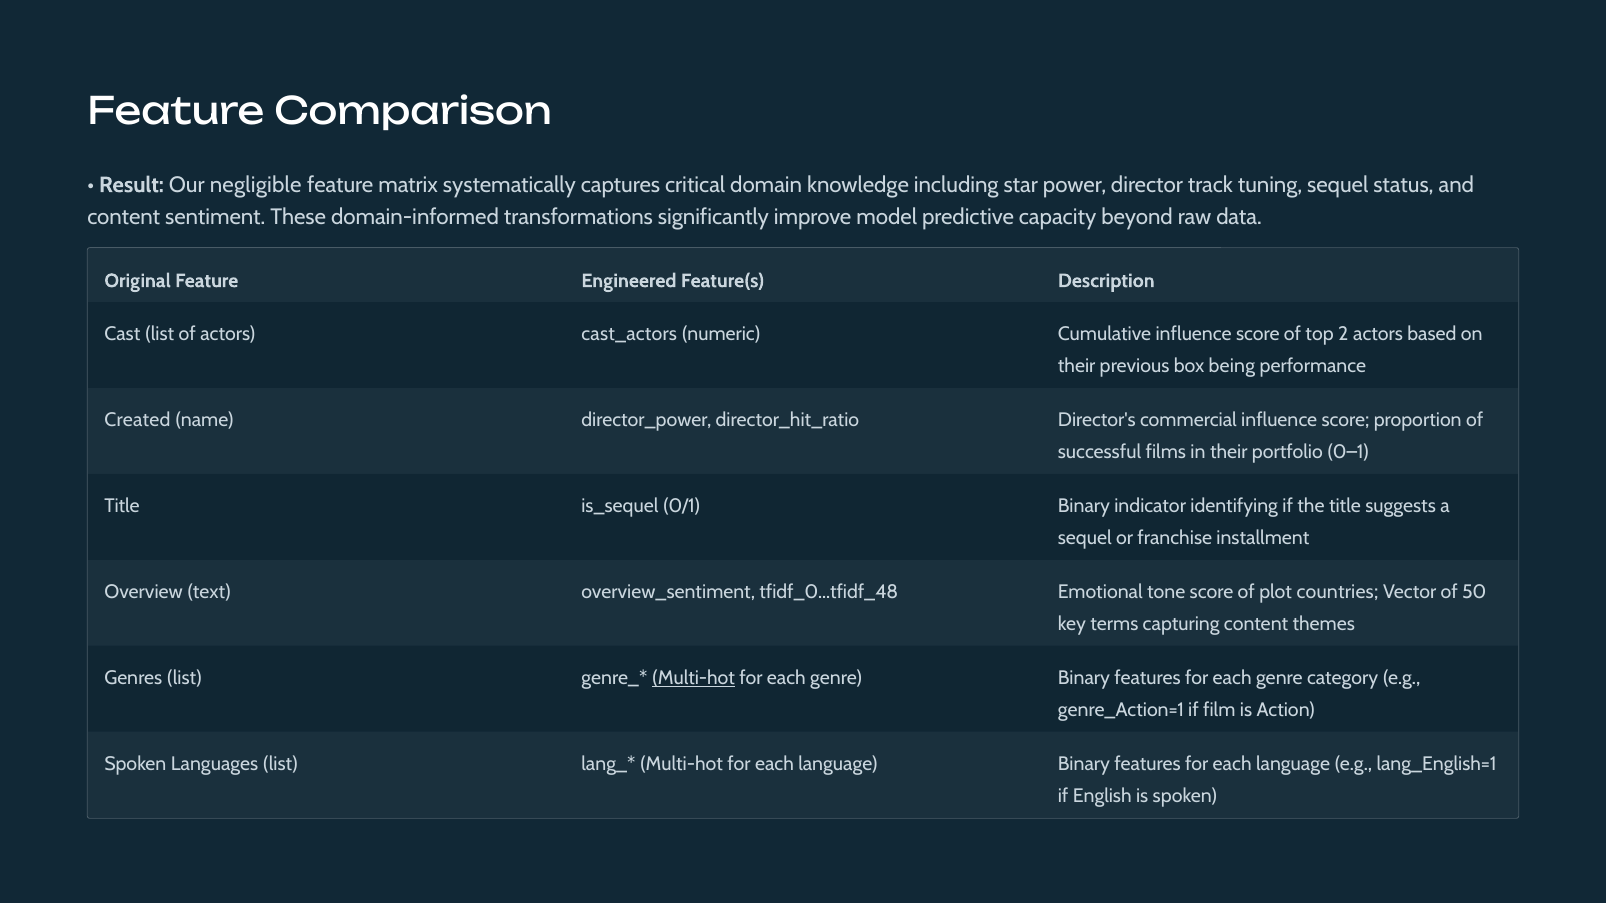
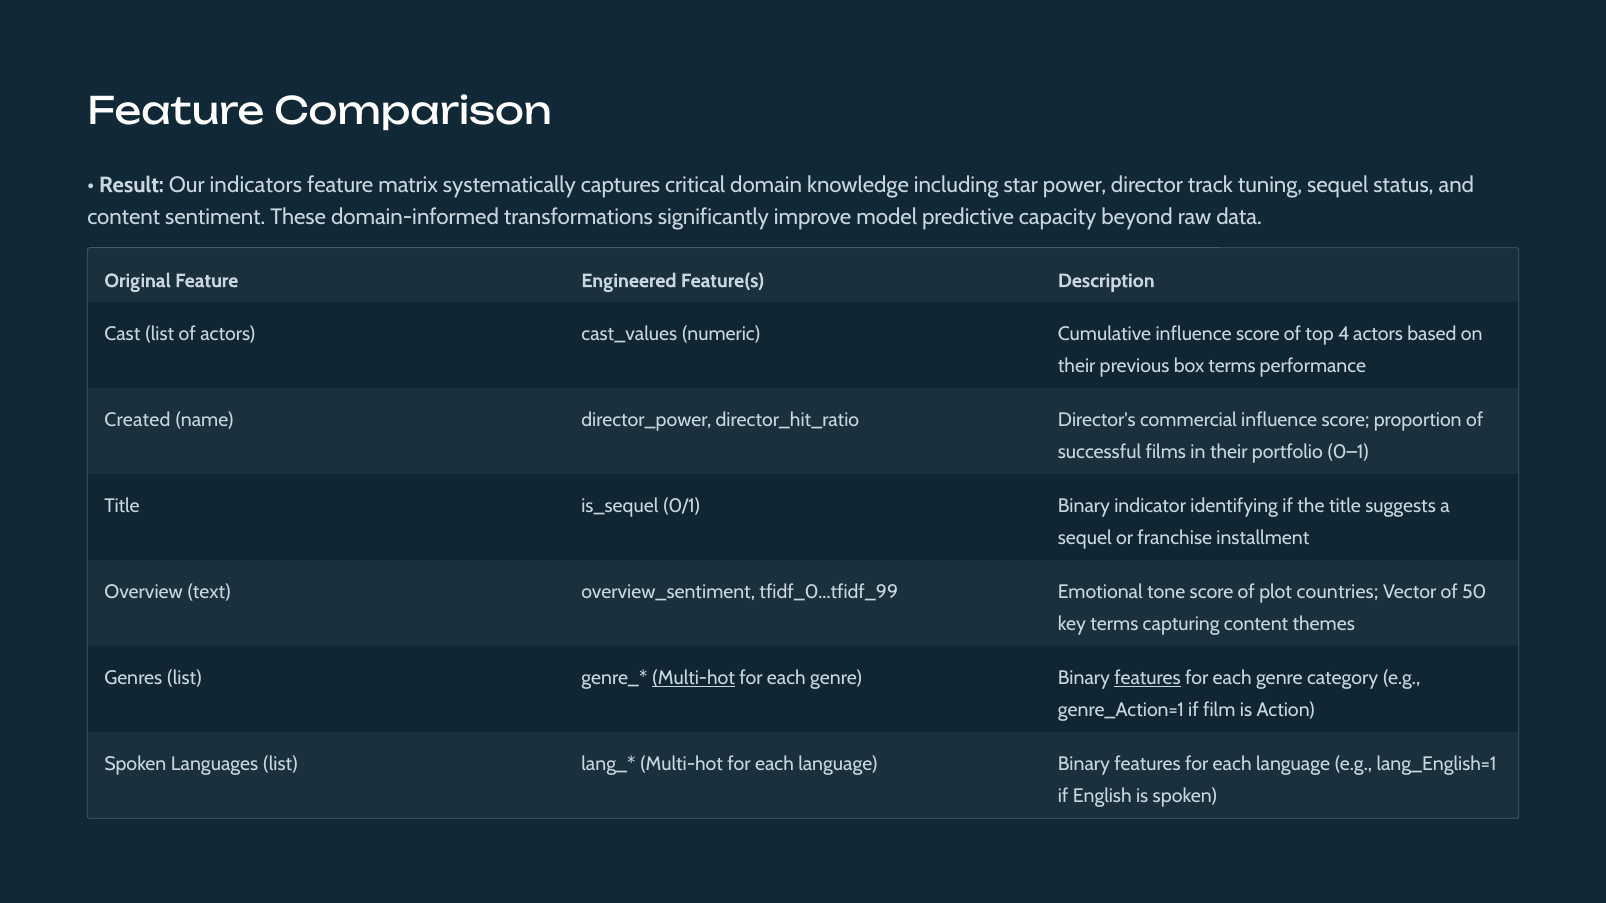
negligible: negligible -> indicators
cast_actors: cast_actors -> cast_values
2: 2 -> 4
box being: being -> terms
tfidf_0...tfidf_48: tfidf_0...tfidf_48 -> tfidf_0...tfidf_99
features at (1148, 678) underline: none -> present
